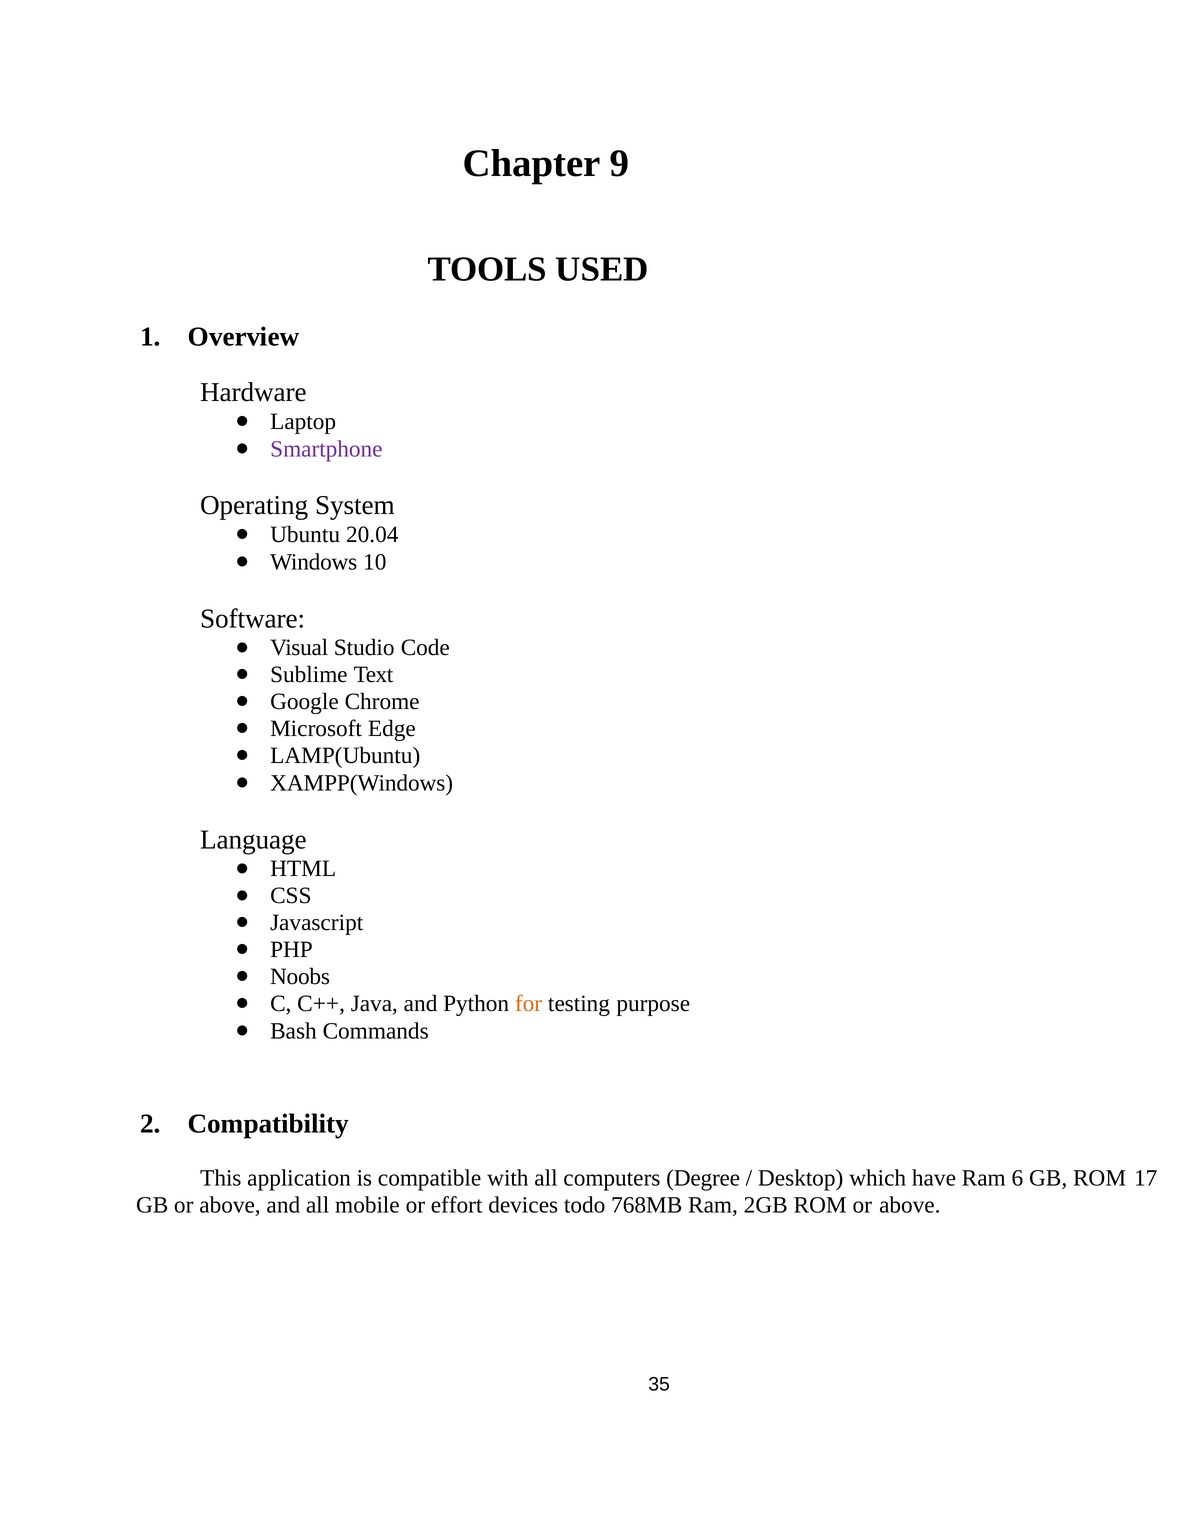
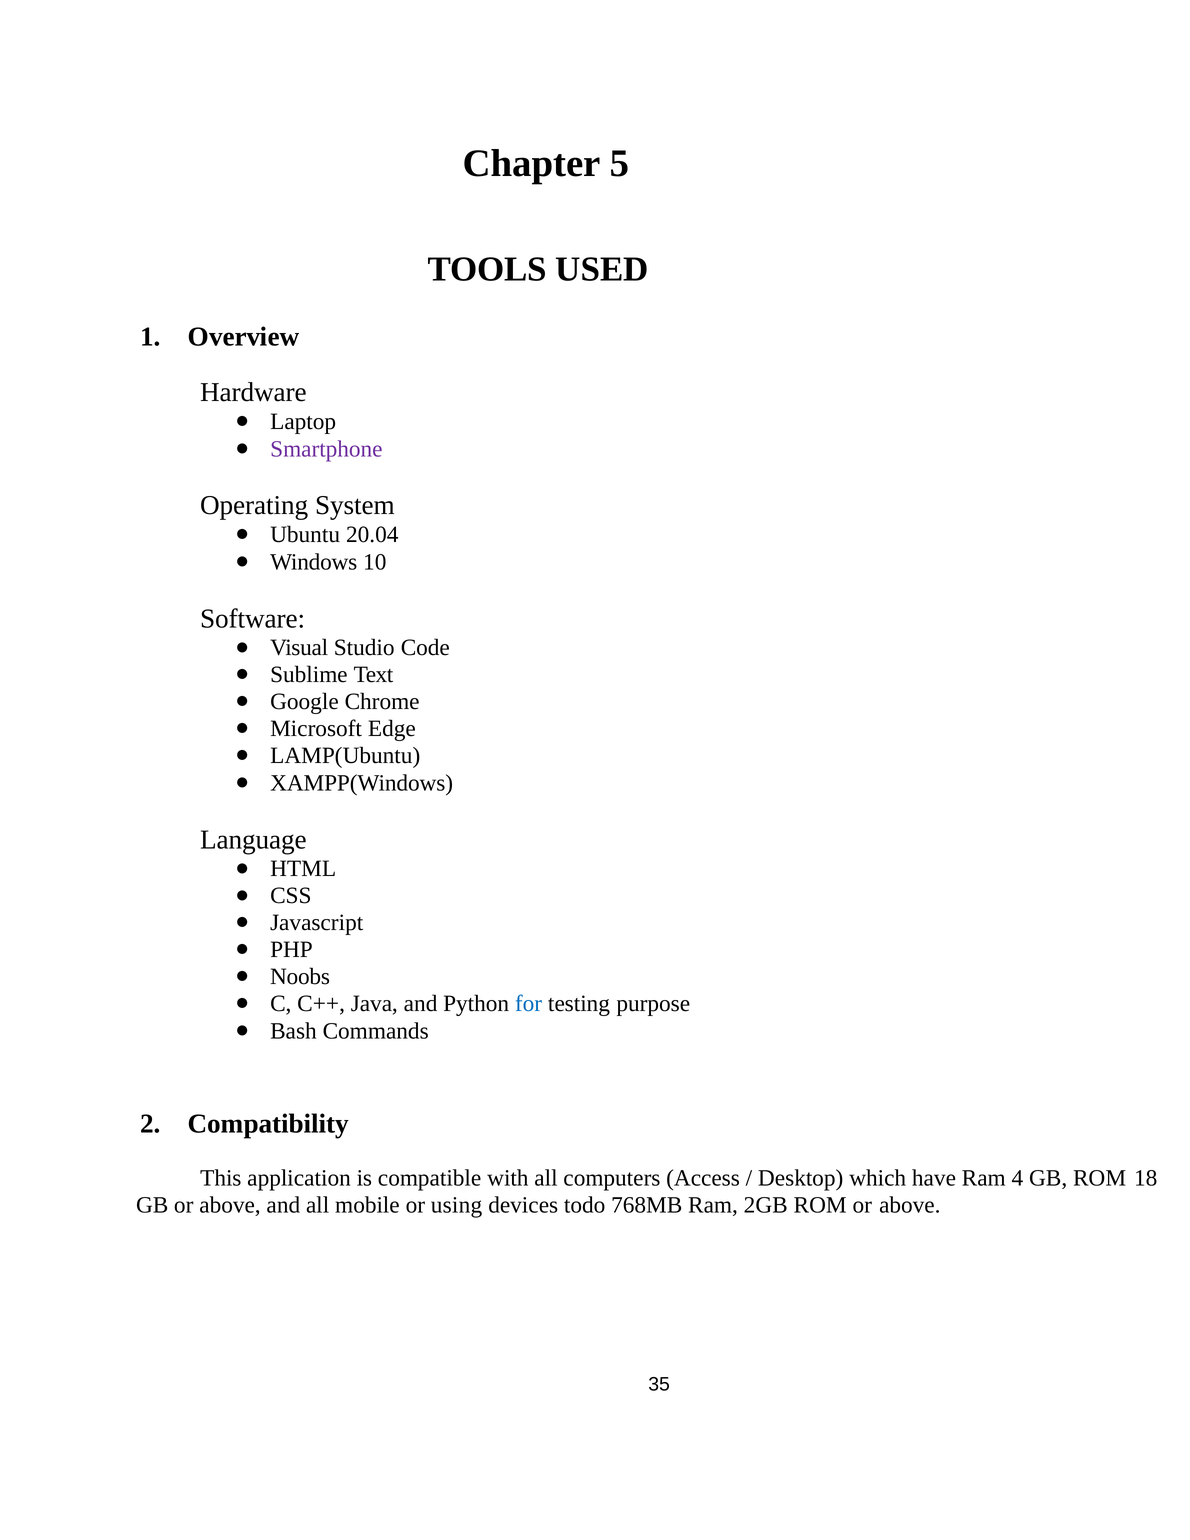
9: 9 -> 5
for colour: orange -> blue
Degree: Degree -> Access
6: 6 -> 4
17: 17 -> 18
effort: effort -> using
